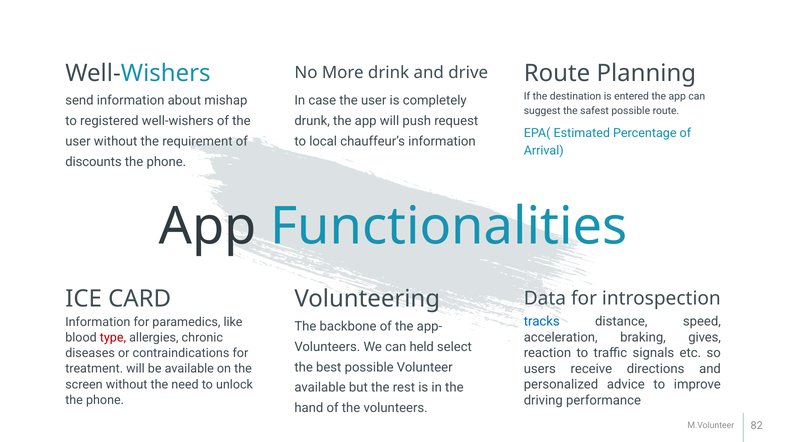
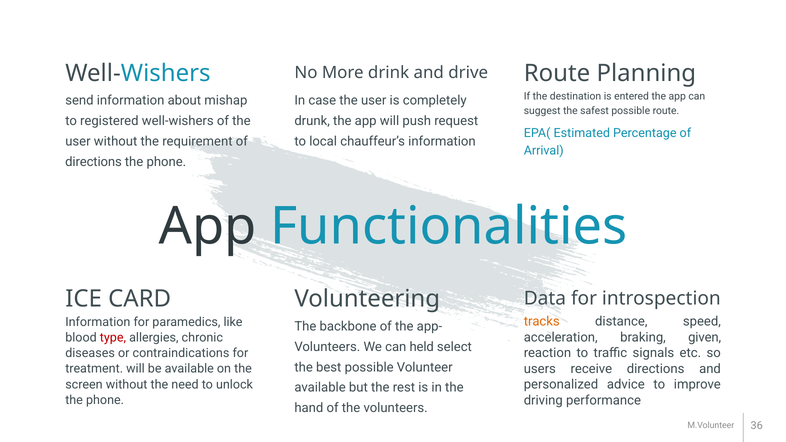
discounts at (93, 162): discounts -> directions
tracks colour: blue -> orange
gives: gives -> given
82: 82 -> 36
